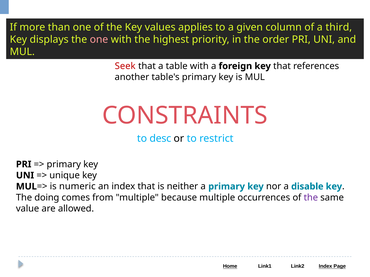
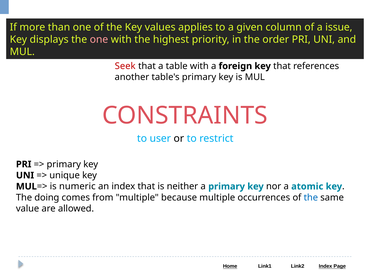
third: third -> issue
desc: desc -> user
disable: disable -> atomic
the at (311, 198) colour: purple -> blue
